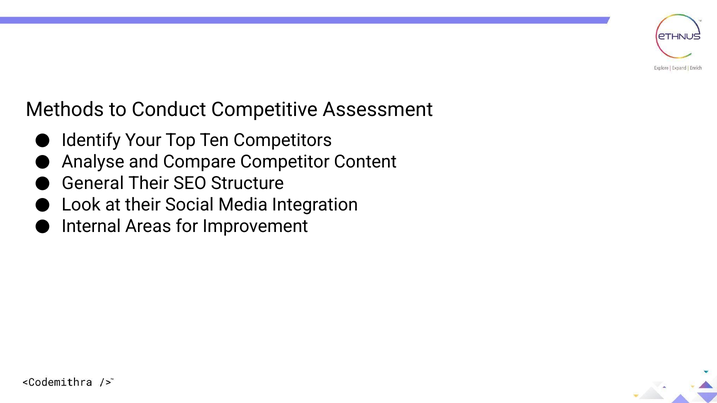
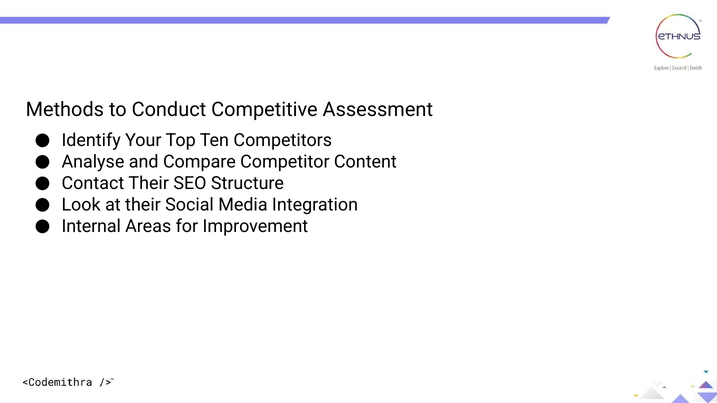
General: General -> Contact
